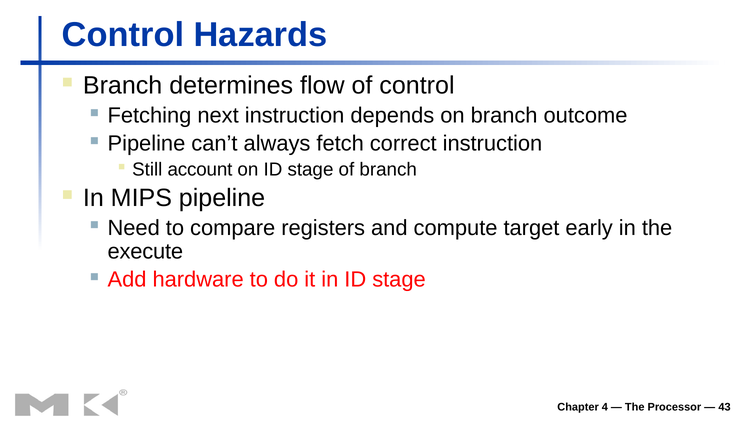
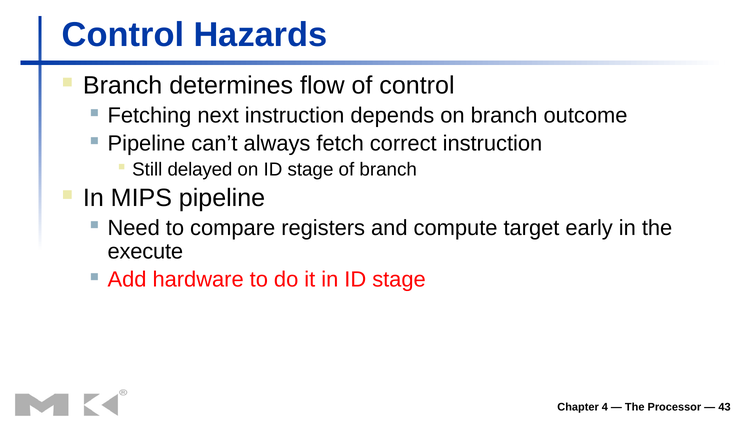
account: account -> delayed
